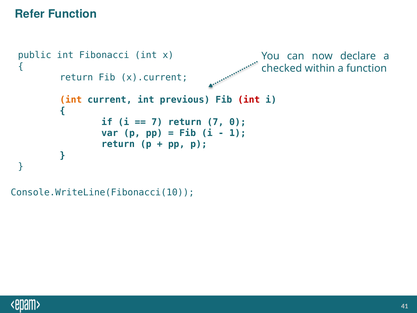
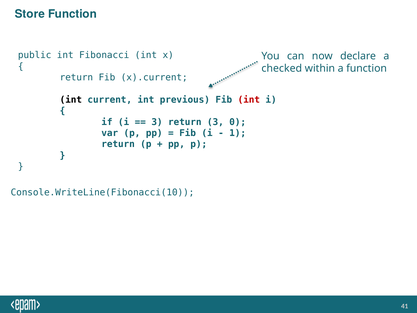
Refer: Refer -> Store
int at (71, 100) colour: orange -> black
7 at (157, 122): 7 -> 3
return 7: 7 -> 3
